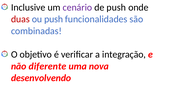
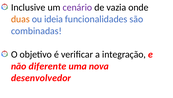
de push: push -> vazia
duas colour: red -> orange
ou push: push -> ideia
desenvolvendo: desenvolvendo -> desenvolvedor
